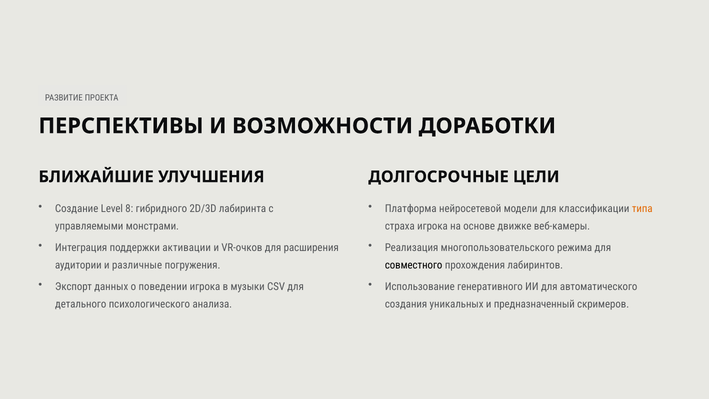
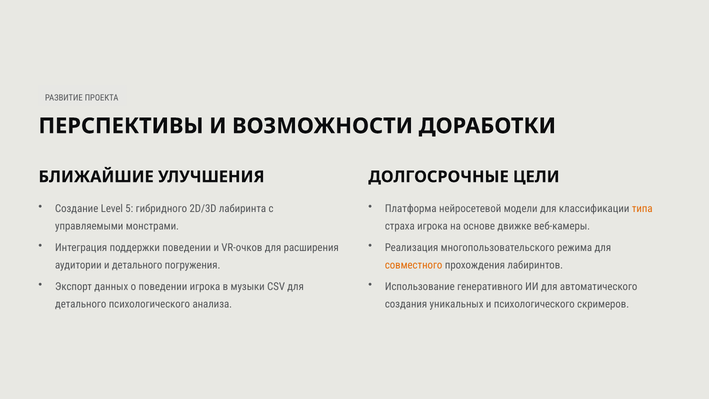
8: 8 -> 5
поддержки активации: активации -> поведении
и различные: различные -> детального
совместного colour: black -> orange
и предназначенный: предназначенный -> психологического
